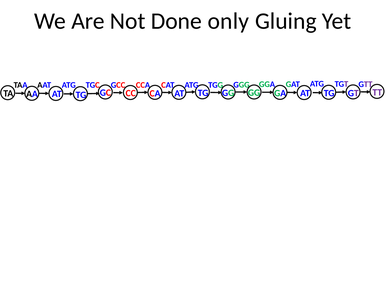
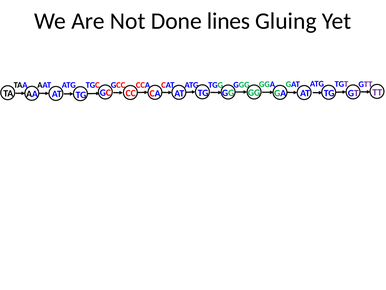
only: only -> lines
